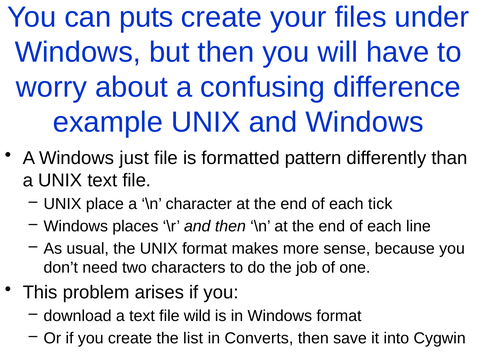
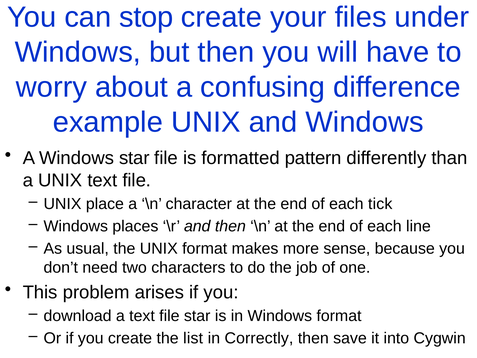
puts: puts -> stop
Windows just: just -> star
file wild: wild -> star
Converts: Converts -> Correctly
